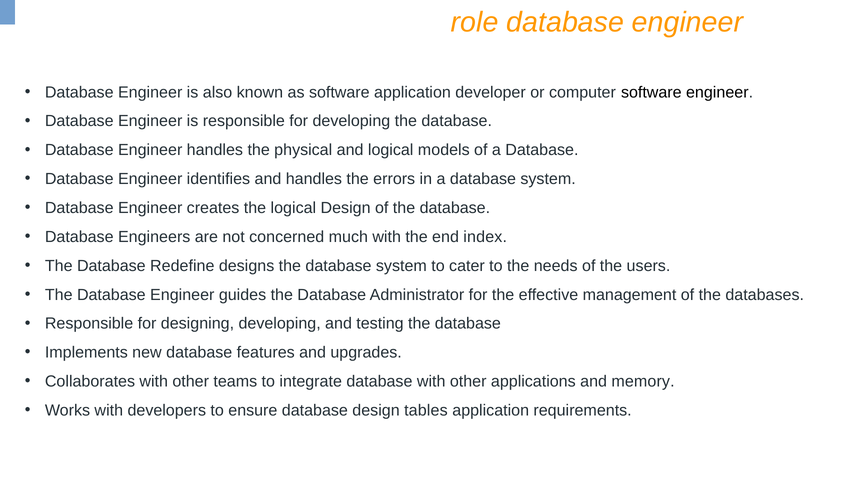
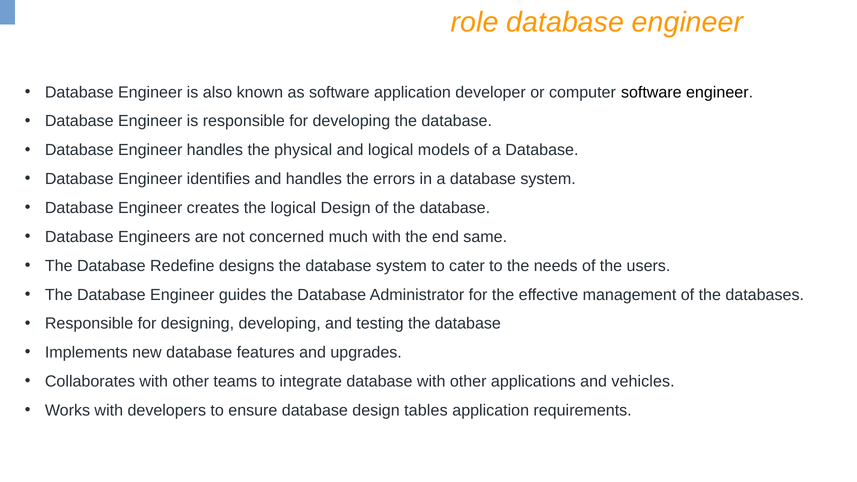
index: index -> same
memory: memory -> vehicles
